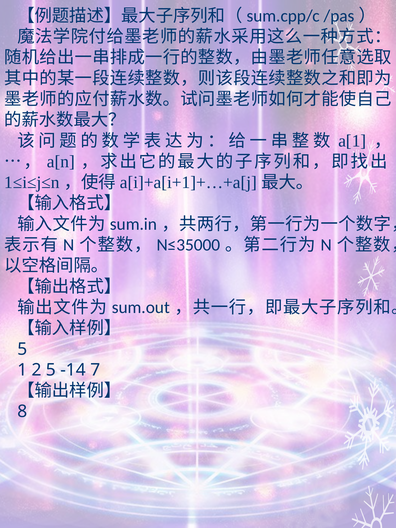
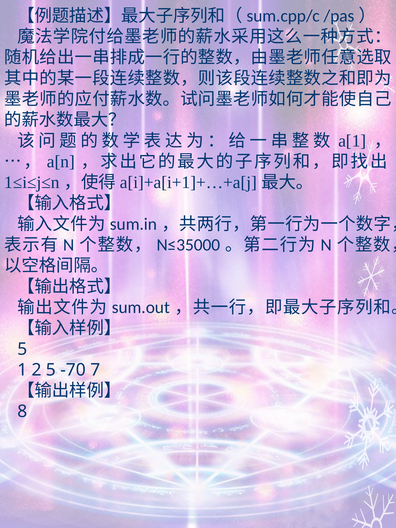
-14: -14 -> -70
